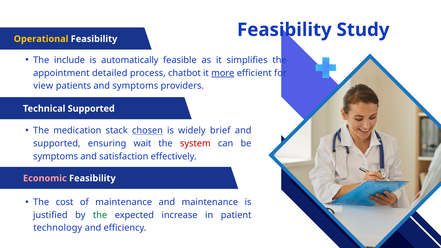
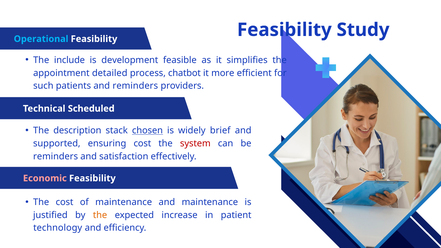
Operational colour: yellow -> light blue
automatically: automatically -> development
more underline: present -> none
view: view -> such
and symptoms: symptoms -> reminders
Technical Supported: Supported -> Scheduled
medication: medication -> description
ensuring wait: wait -> cost
symptoms at (56, 156): symptoms -> reminders
the at (100, 215) colour: green -> orange
